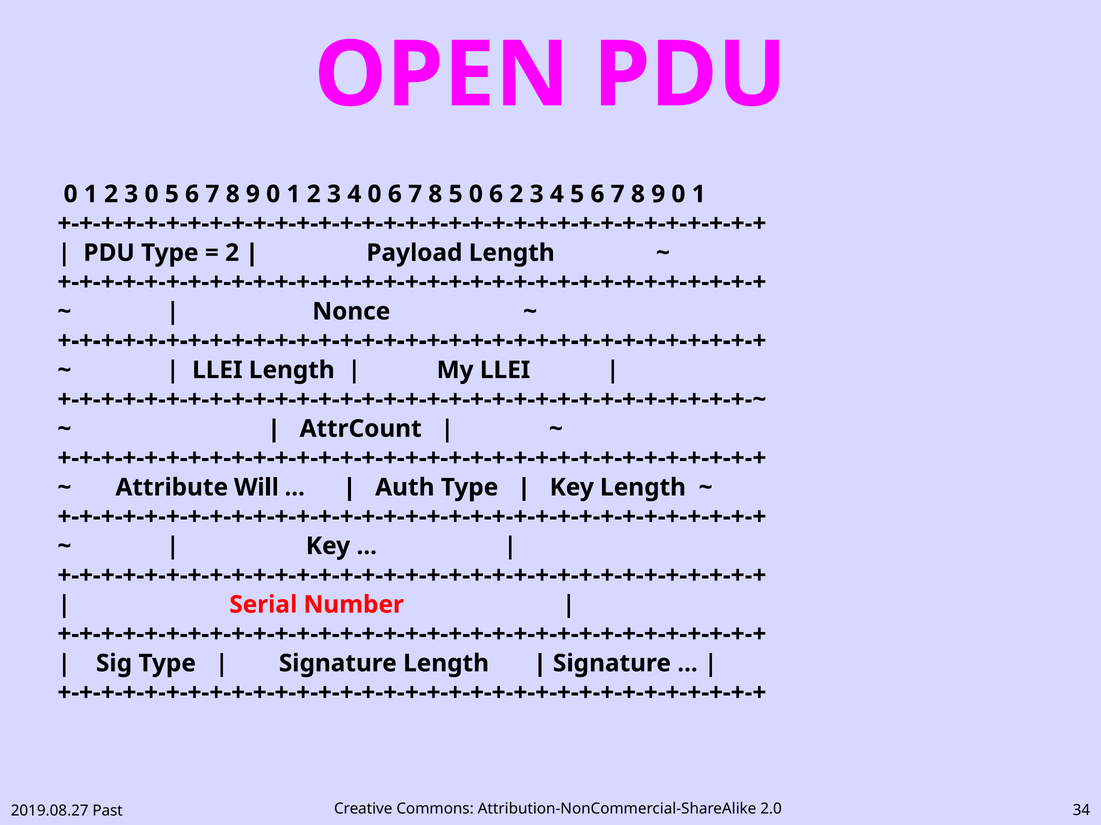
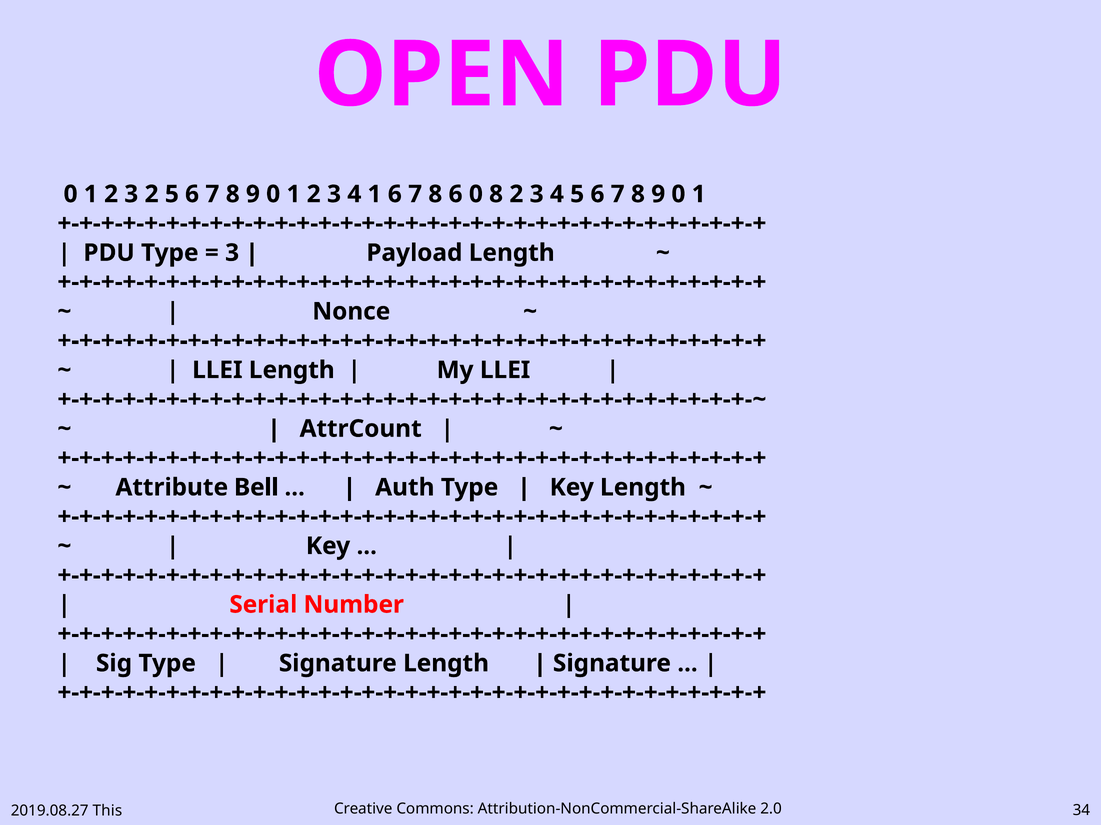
3 0: 0 -> 2
4 0: 0 -> 1
8 5: 5 -> 6
6 at (496, 194): 6 -> 8
2 at (232, 253): 2 -> 3
Will: Will -> Bell
Past: Past -> This
